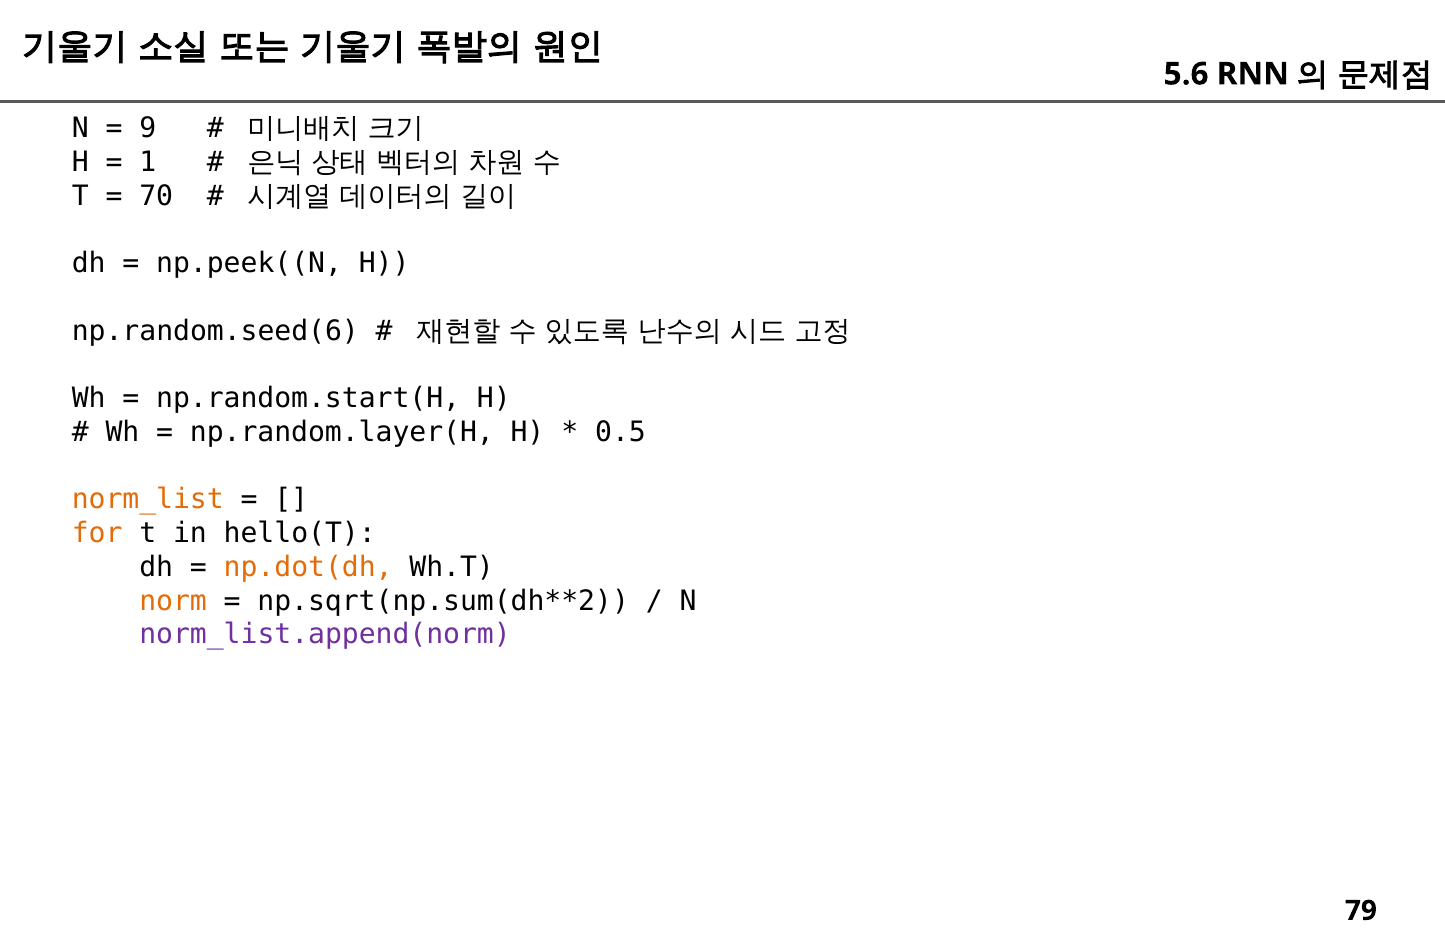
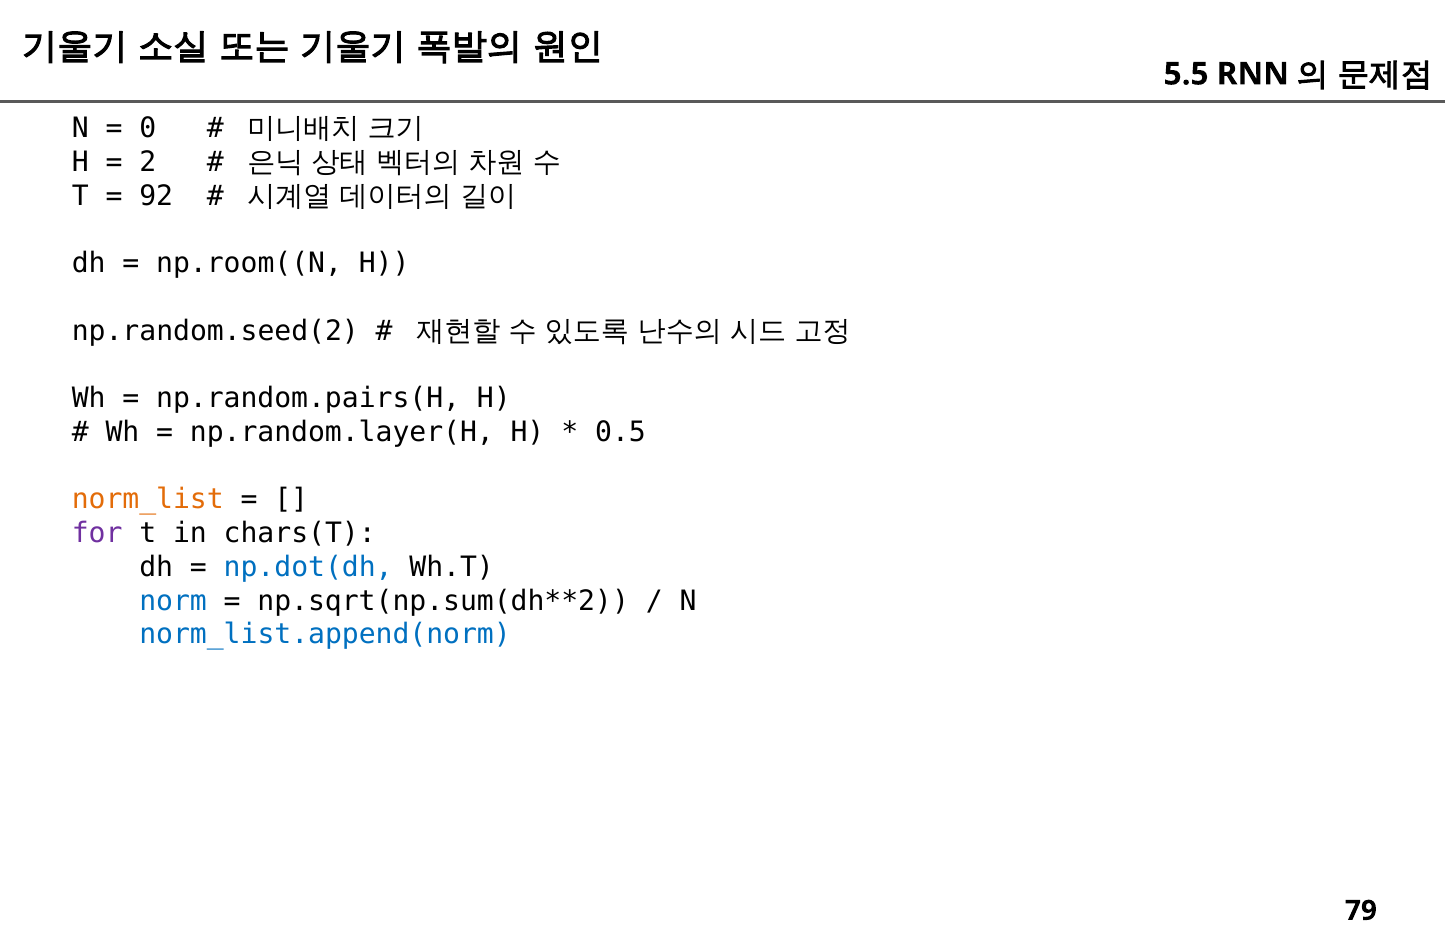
5.6: 5.6 -> 5.5
9: 9 -> 0
1: 1 -> 2
70: 70 -> 92
np.peek((N: np.peek((N -> np.room((N
np.random.seed(6: np.random.seed(6 -> np.random.seed(2
np.random.start(H: np.random.start(H -> np.random.pairs(H
for colour: orange -> purple
hello(T: hello(T -> chars(T
np.dot(dh colour: orange -> blue
norm colour: orange -> blue
norm_list.append(norm colour: purple -> blue
